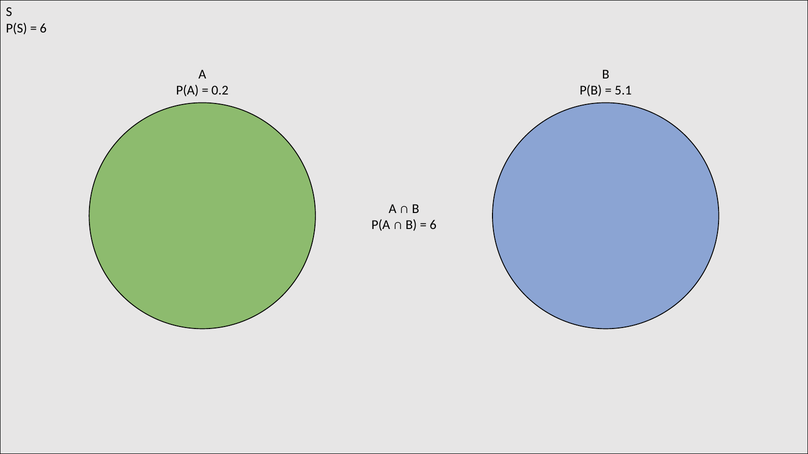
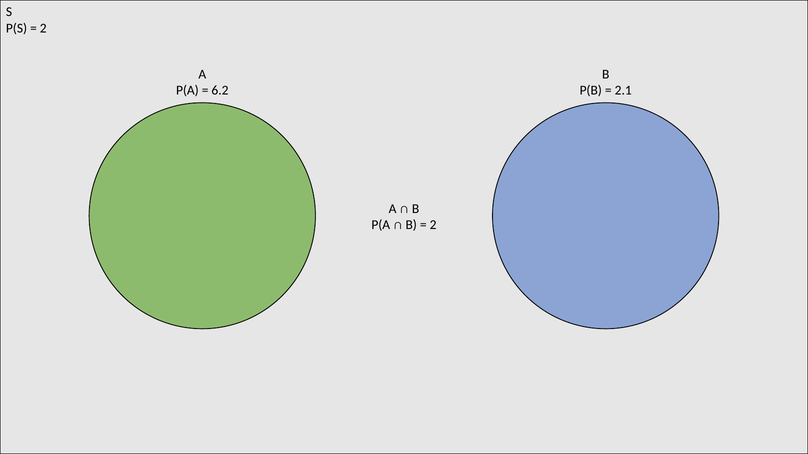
6 at (43, 28): 6 -> 2
0.2: 0.2 -> 6.2
5.1: 5.1 -> 2.1
6 at (433, 225): 6 -> 2
